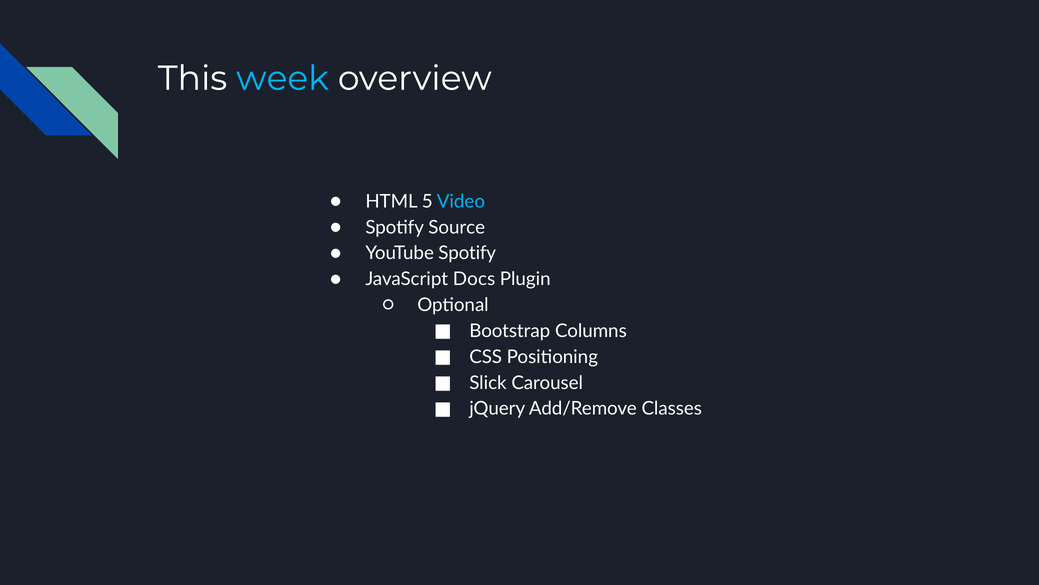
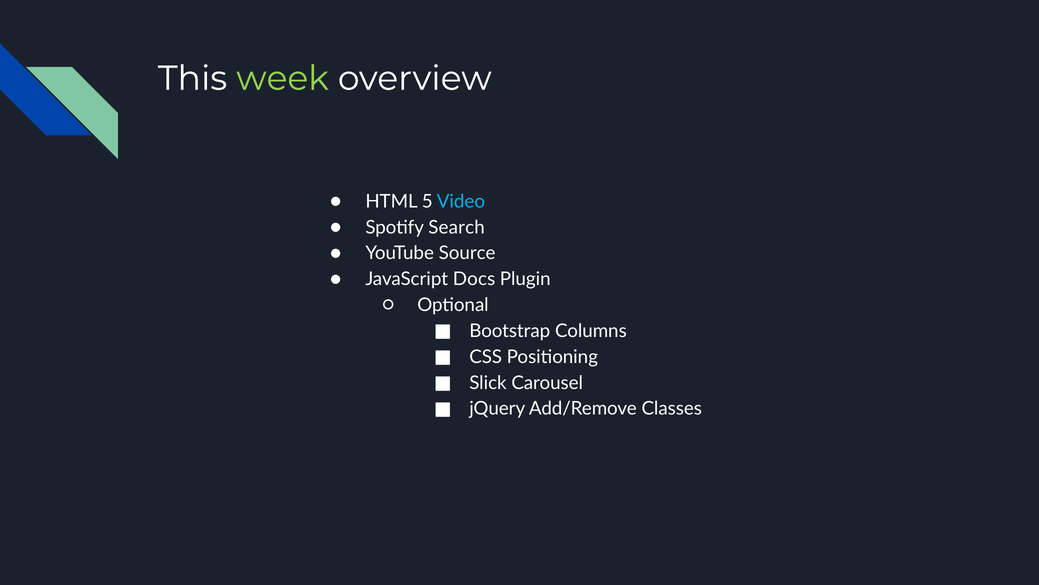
week colour: light blue -> light green
Source: Source -> Search
YouTube Spotify: Spotify -> Source
